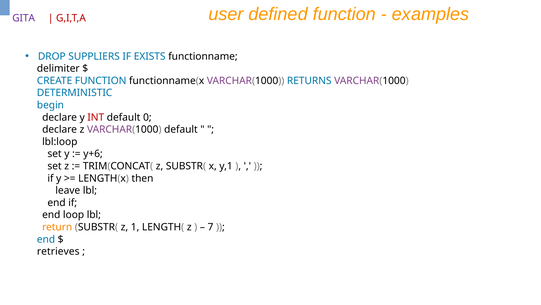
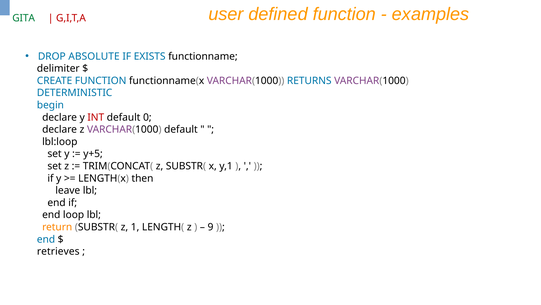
GITA colour: purple -> green
SUPPLIERS: SUPPLIERS -> ABSOLUTE
y+6: y+6 -> y+5
7: 7 -> 9
